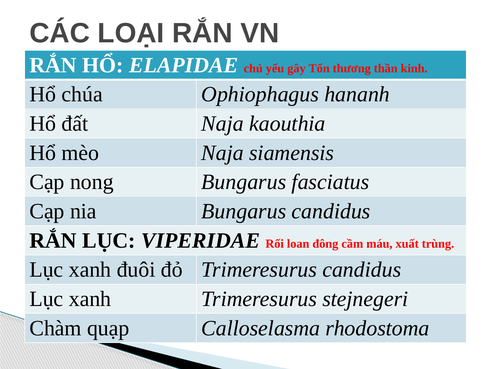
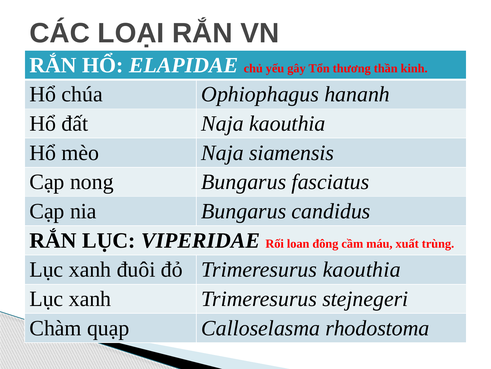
Trimeresurus candidus: candidus -> kaouthia
